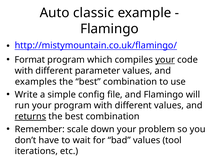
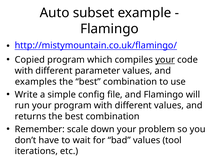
classic: classic -> subset
Format: Format -> Copied
returns underline: present -> none
